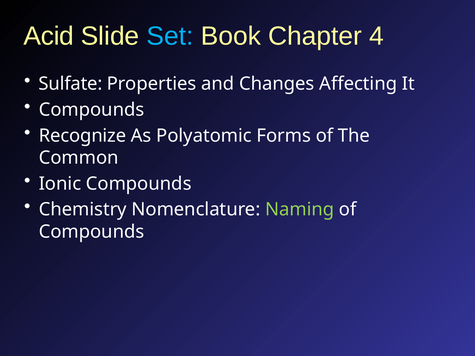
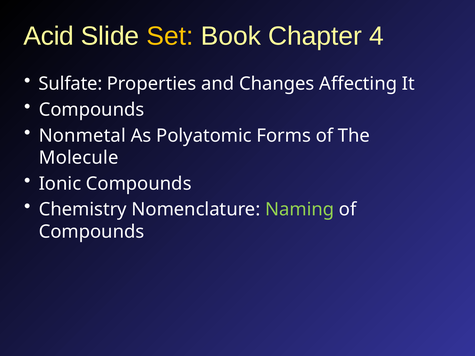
Set colour: light blue -> yellow
Recognize: Recognize -> Nonmetal
Common: Common -> Molecule
